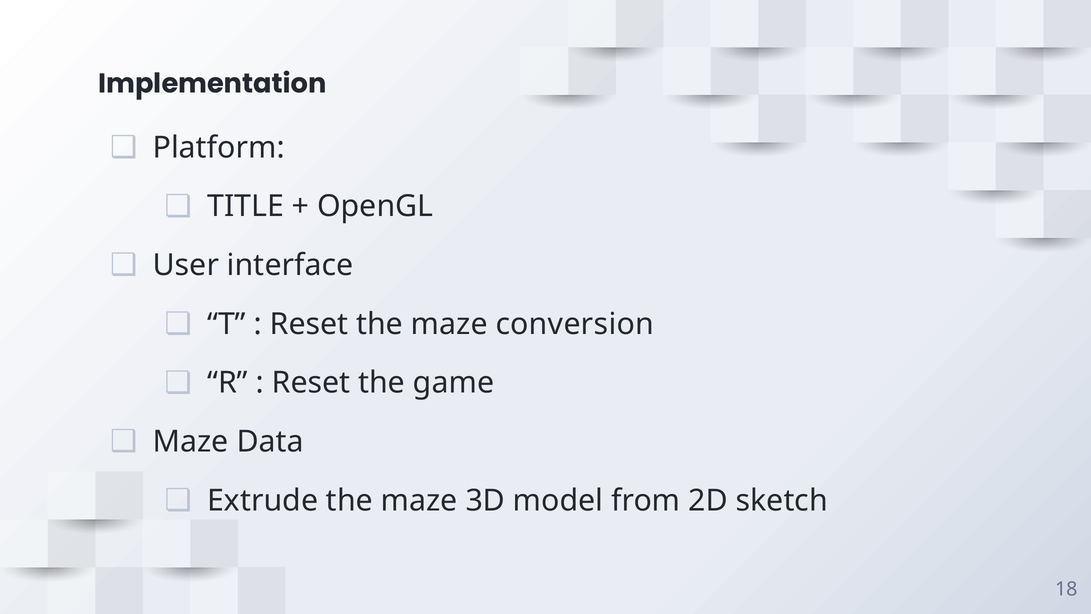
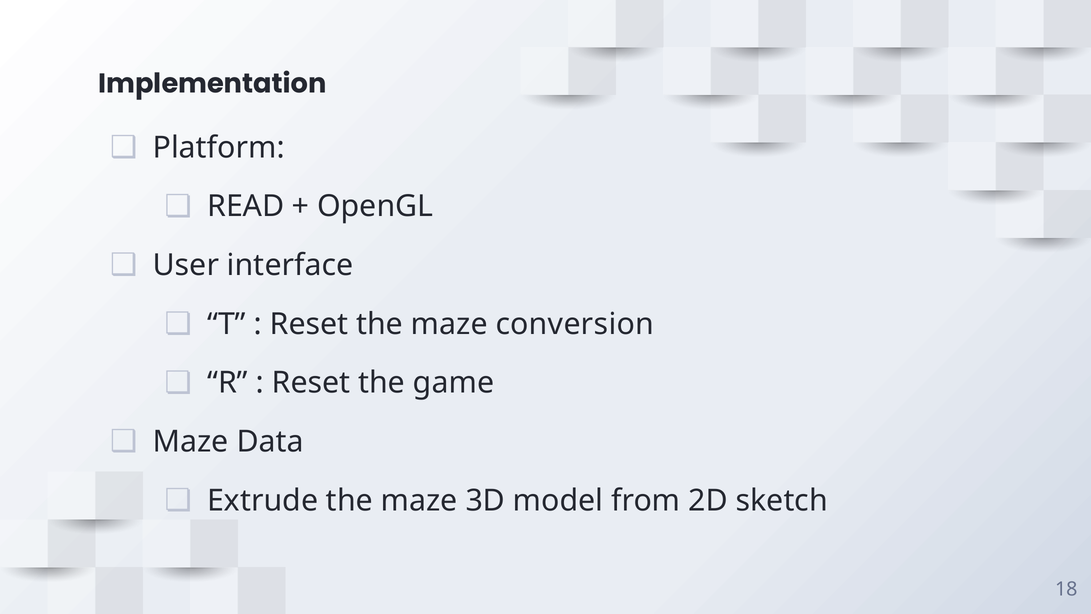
TITLE: TITLE -> READ
